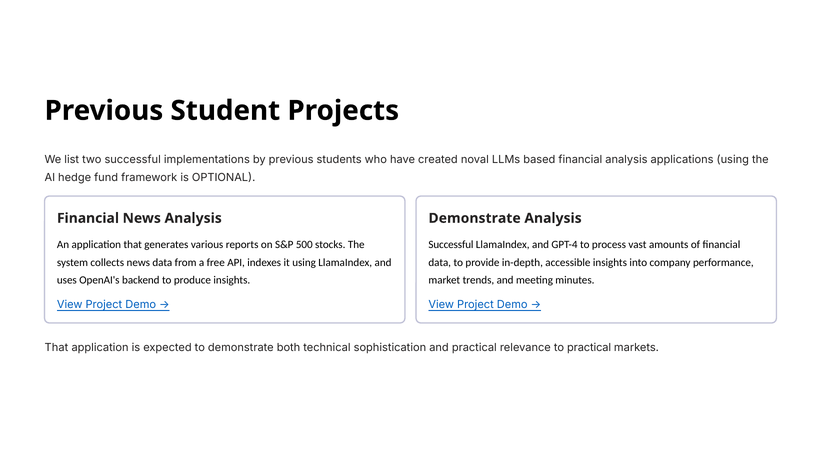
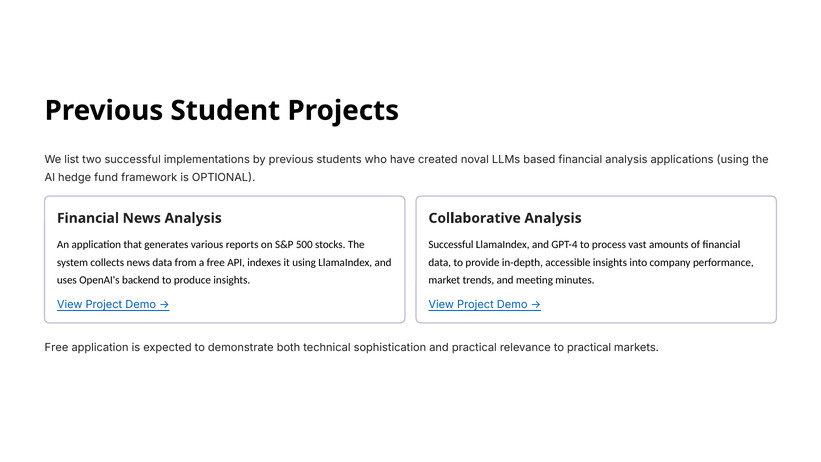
Demonstrate at (475, 218): Demonstrate -> Collaborative
That at (56, 347): That -> Free
